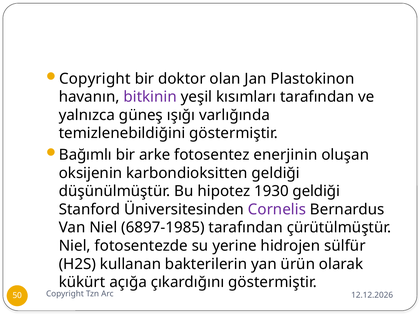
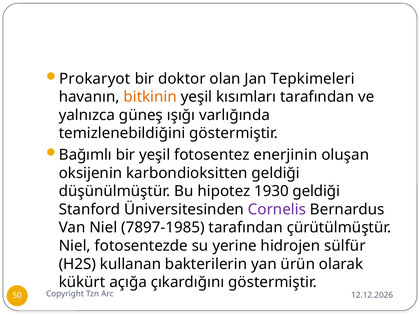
Copyright at (95, 79): Copyright -> Prokaryot
Plastokinon: Plastokinon -> Tepkimeleri
bitkinin colour: purple -> orange
bir arke: arke -> yeşil
6897-1985: 6897-1985 -> 7897-1985
